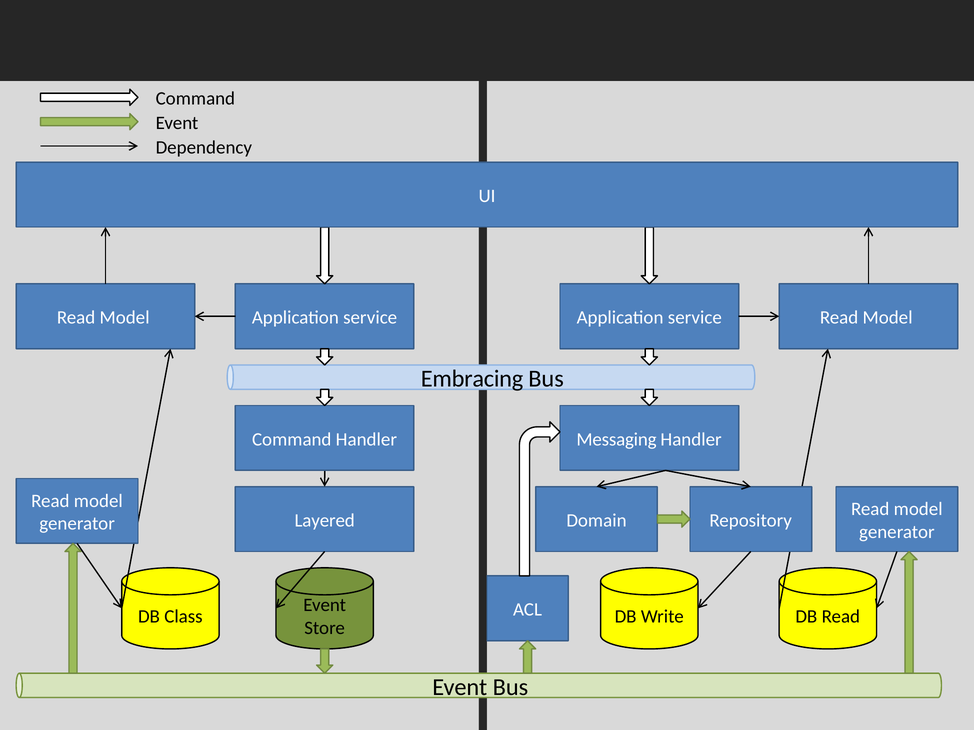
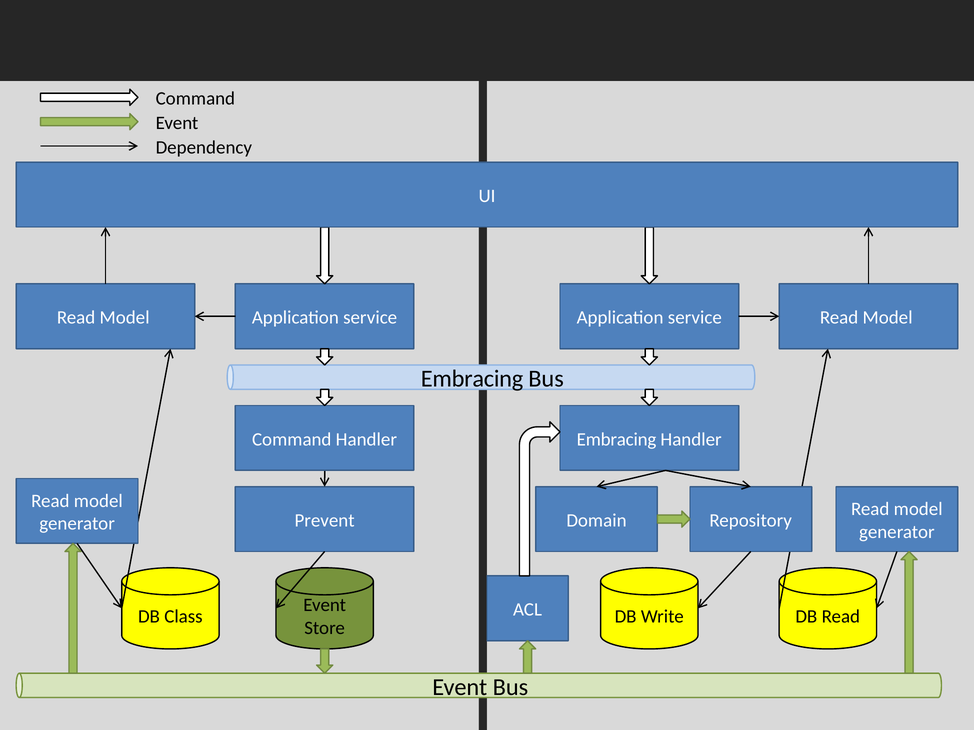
Messaging at (617, 440): Messaging -> Embracing
Layered: Layered -> Prevent
